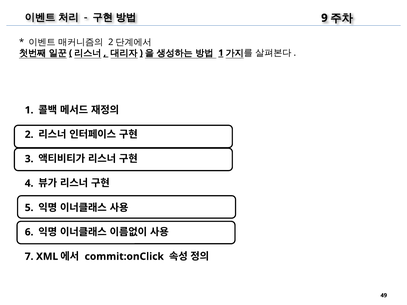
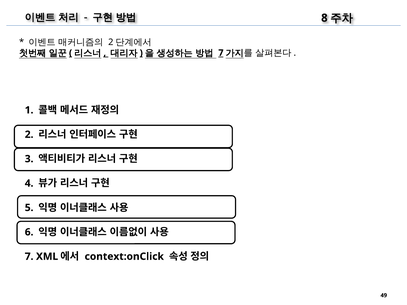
9: 9 -> 8
1 at (221, 53): 1 -> 7
commit:onClick: commit:onClick -> context:onClick
